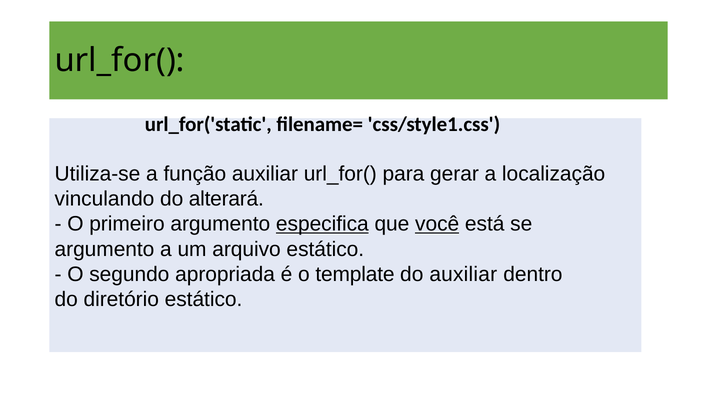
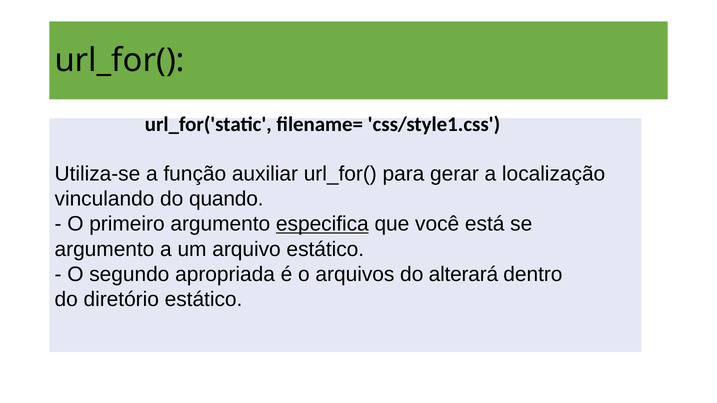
alterará: alterará -> quando
você underline: present -> none
template: template -> arquivos
do auxiliar: auxiliar -> alterará
